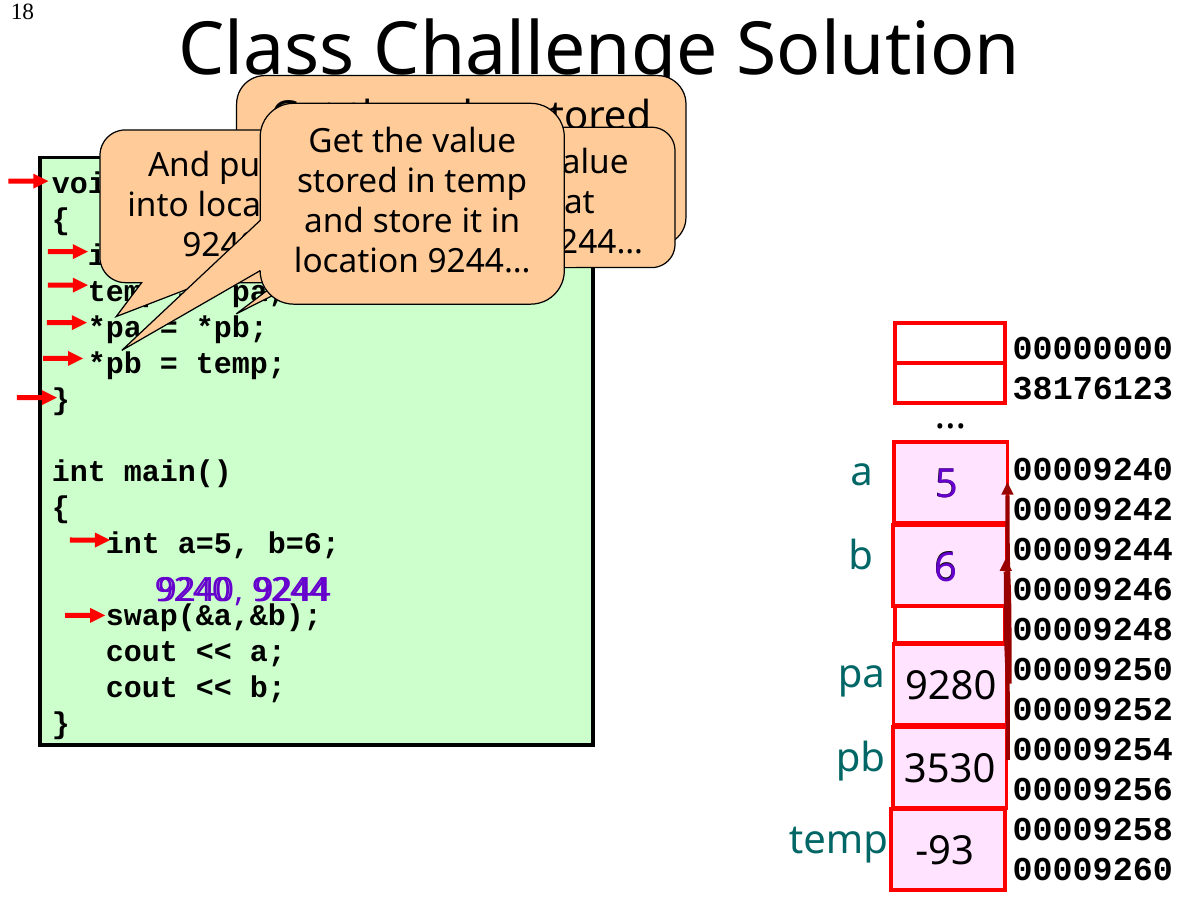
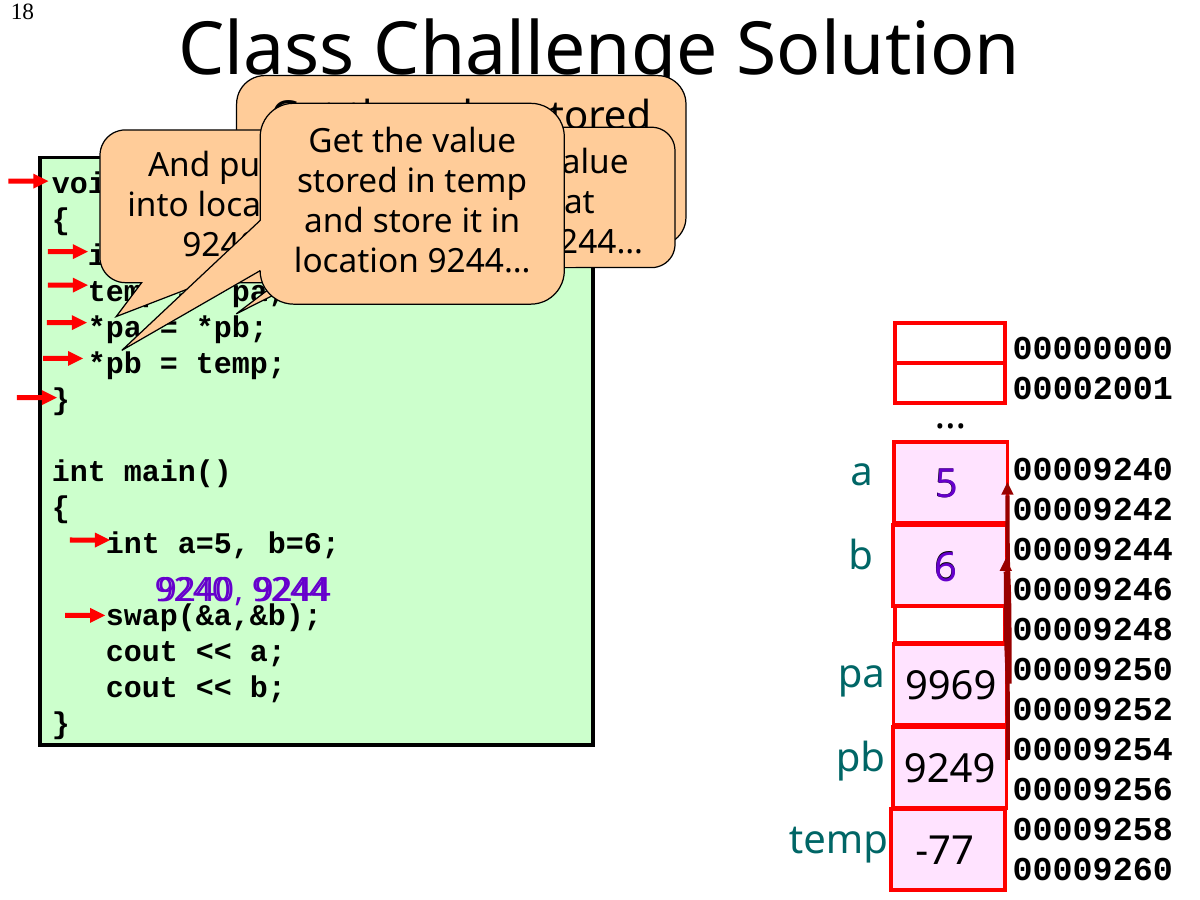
38176123: 38176123 -> 00002001
9280: 9280 -> 9969
3530: 3530 -> 9249
-93: -93 -> -77
